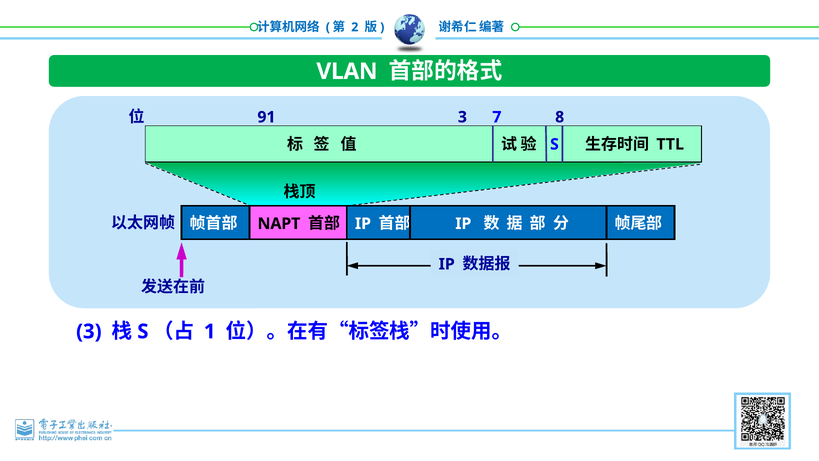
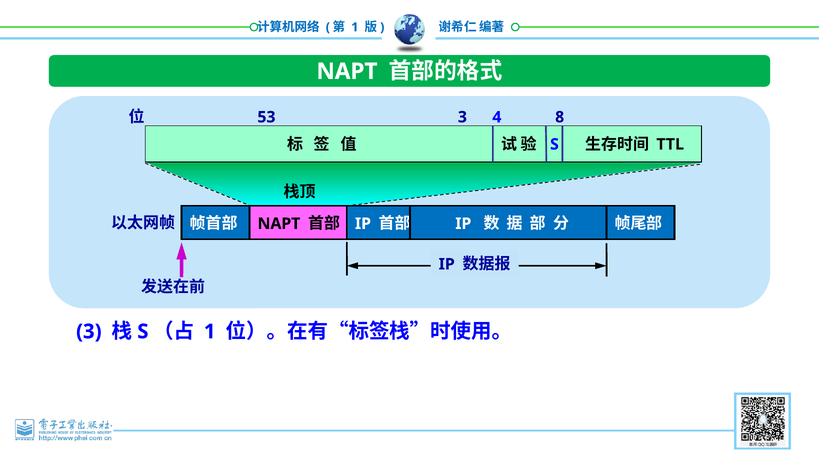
2 at (355, 27): 2 -> 1
VLAN at (347, 71): VLAN -> NAPT
91: 91 -> 53
7: 7 -> 4
